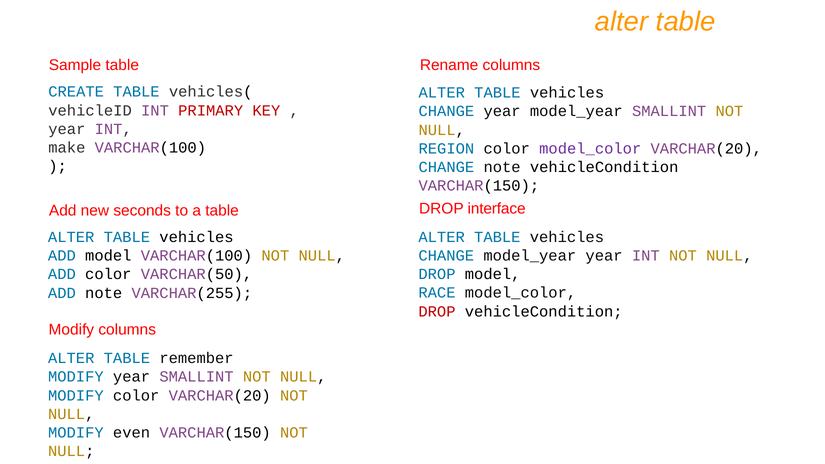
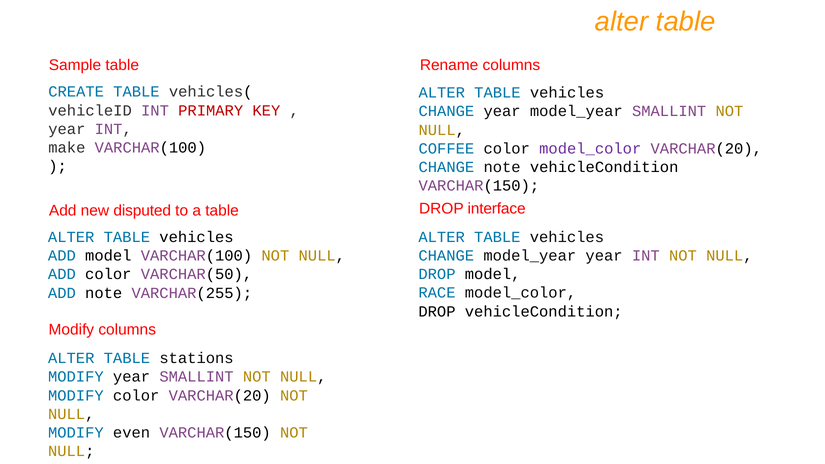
REGION: REGION -> COFFEE
seconds: seconds -> disputed
DROP at (437, 311) colour: red -> black
remember: remember -> stations
